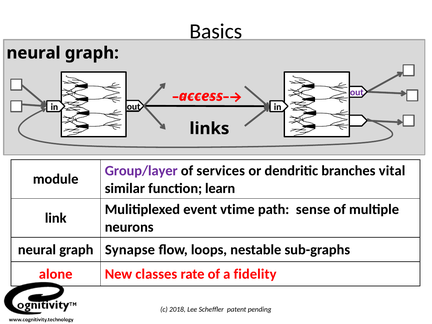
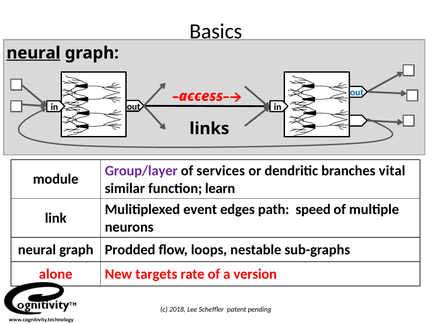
neural at (34, 53) underline: none -> present
out at (357, 92) colour: purple -> blue
vtime: vtime -> edges
sense: sense -> speed
Synapse: Synapse -> Prodded
classes: classes -> targets
fidelity: fidelity -> version
